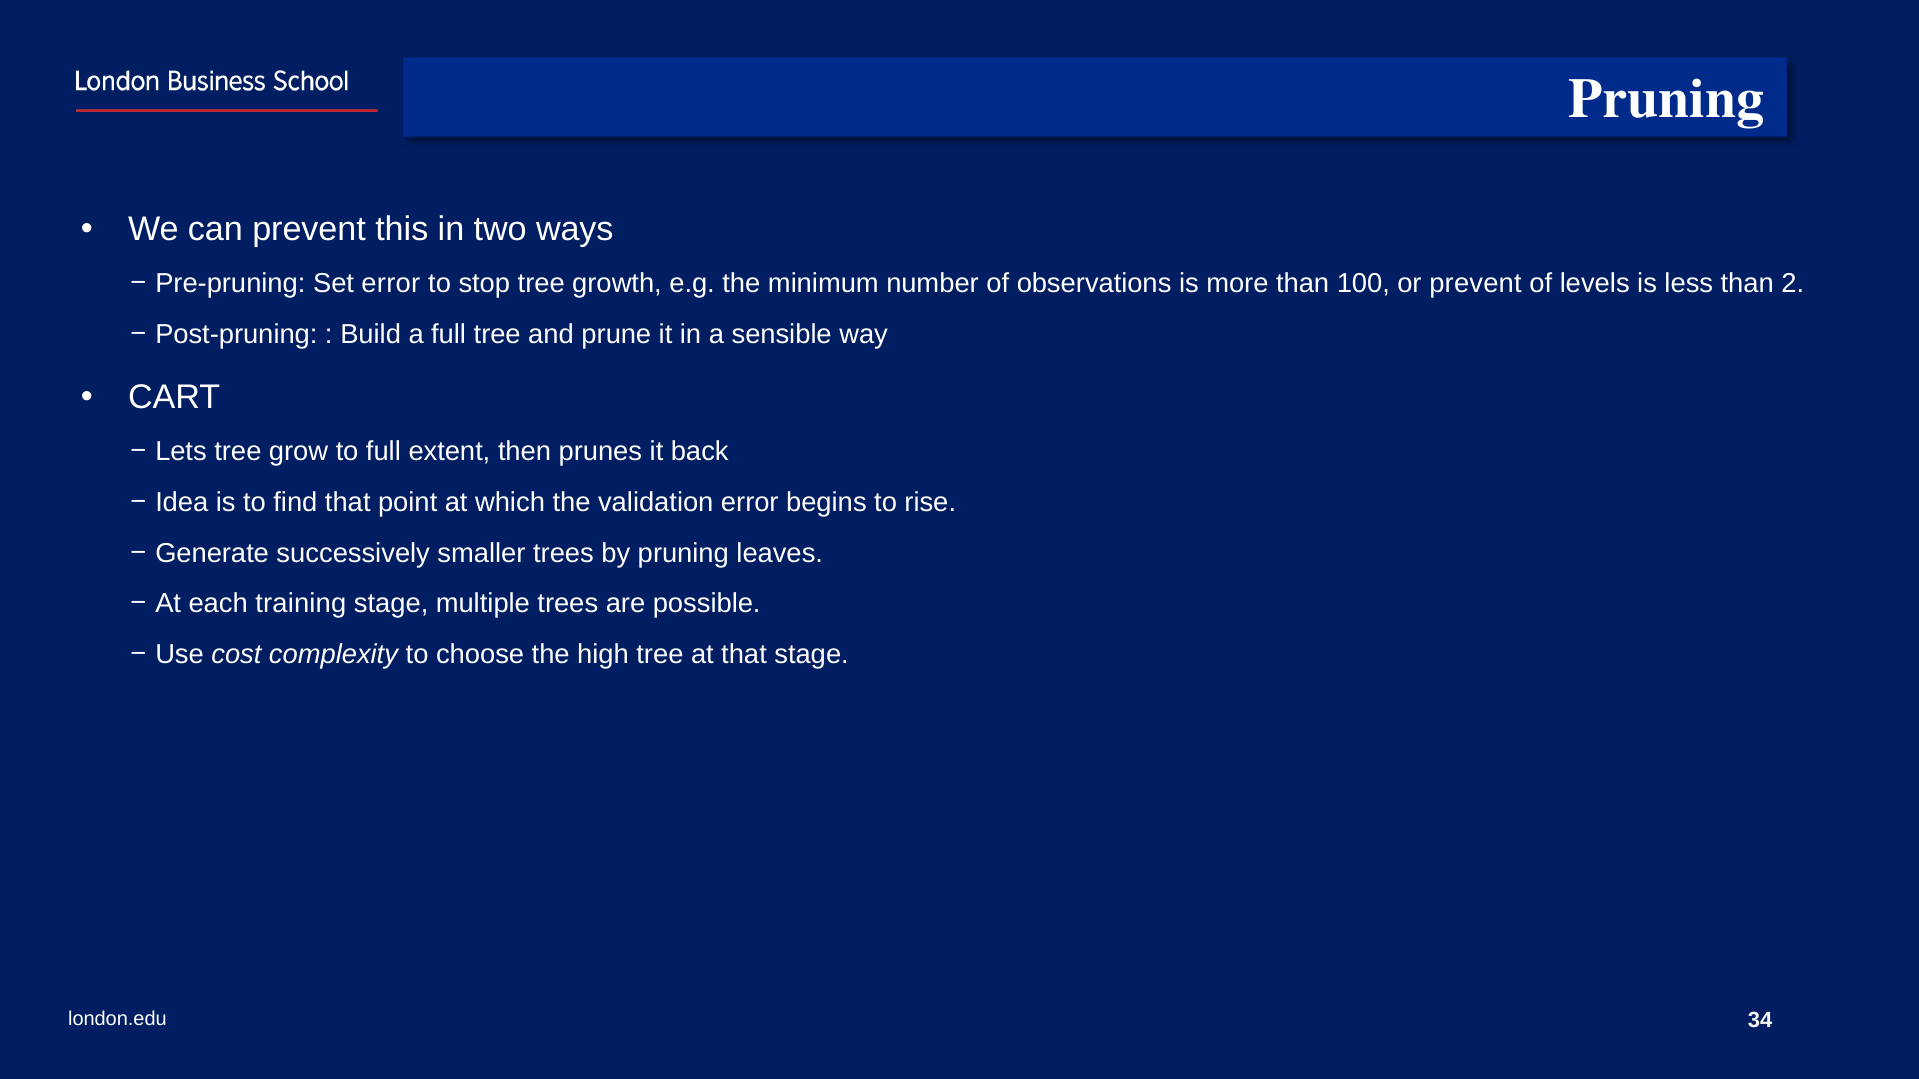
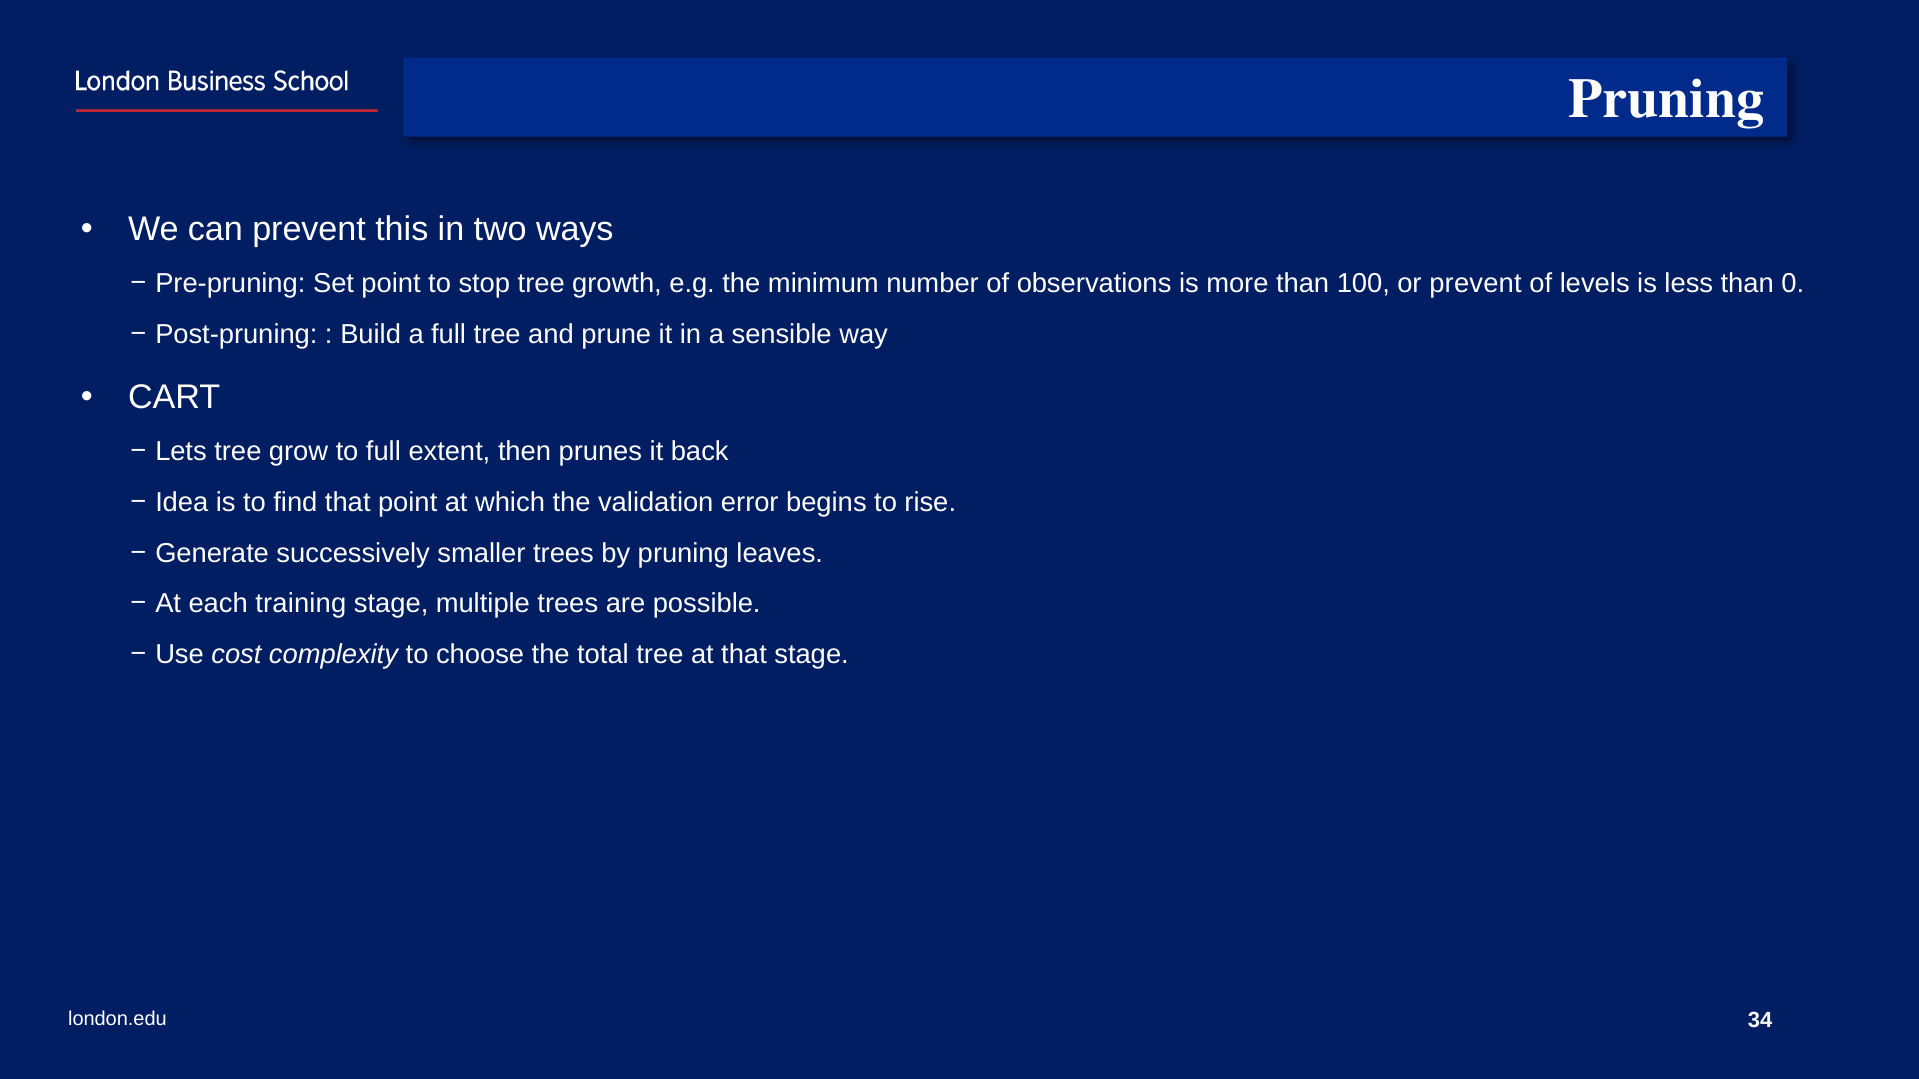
Set error: error -> point
2: 2 -> 0
high: high -> total
